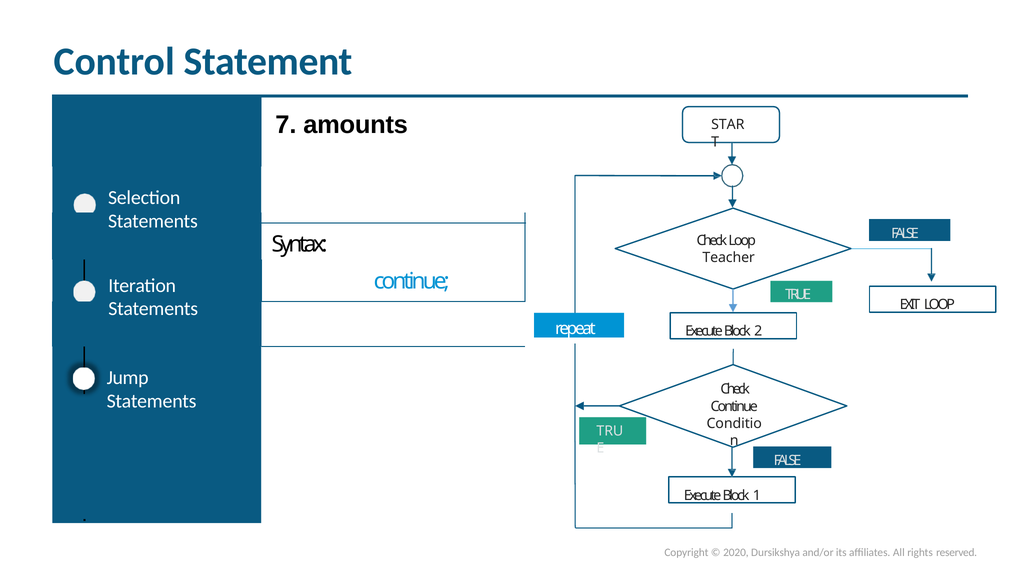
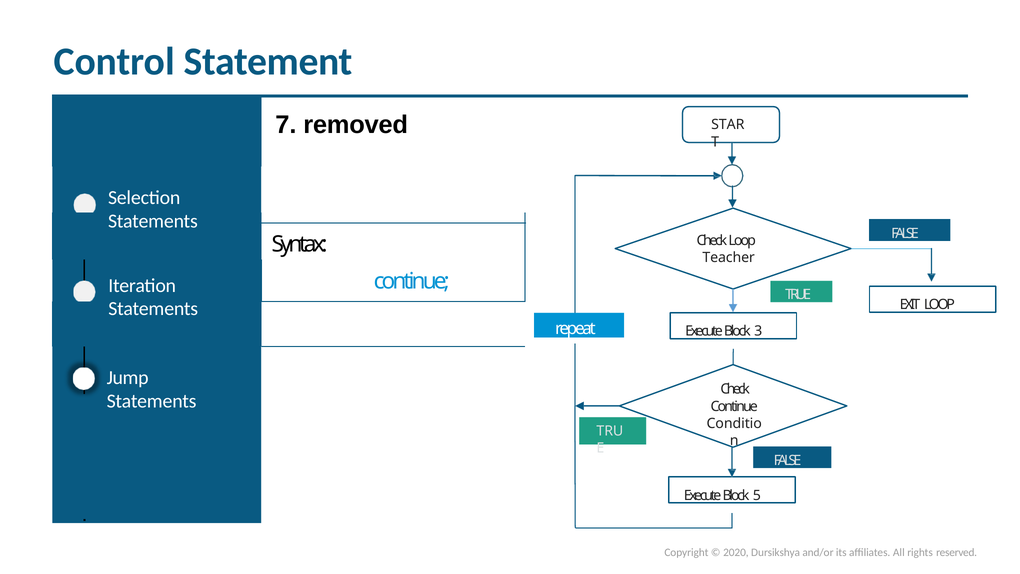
amounts: amounts -> removed
2: 2 -> 3
1: 1 -> 5
